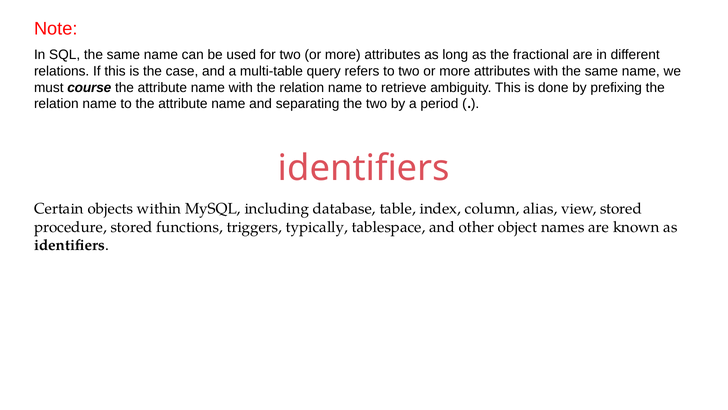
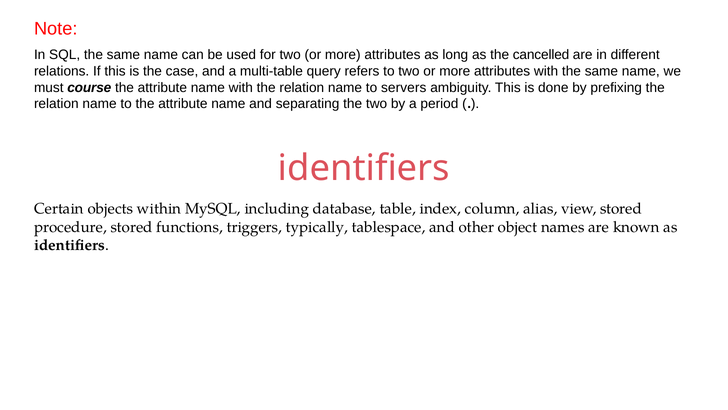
fractional: fractional -> cancelled
retrieve: retrieve -> servers
